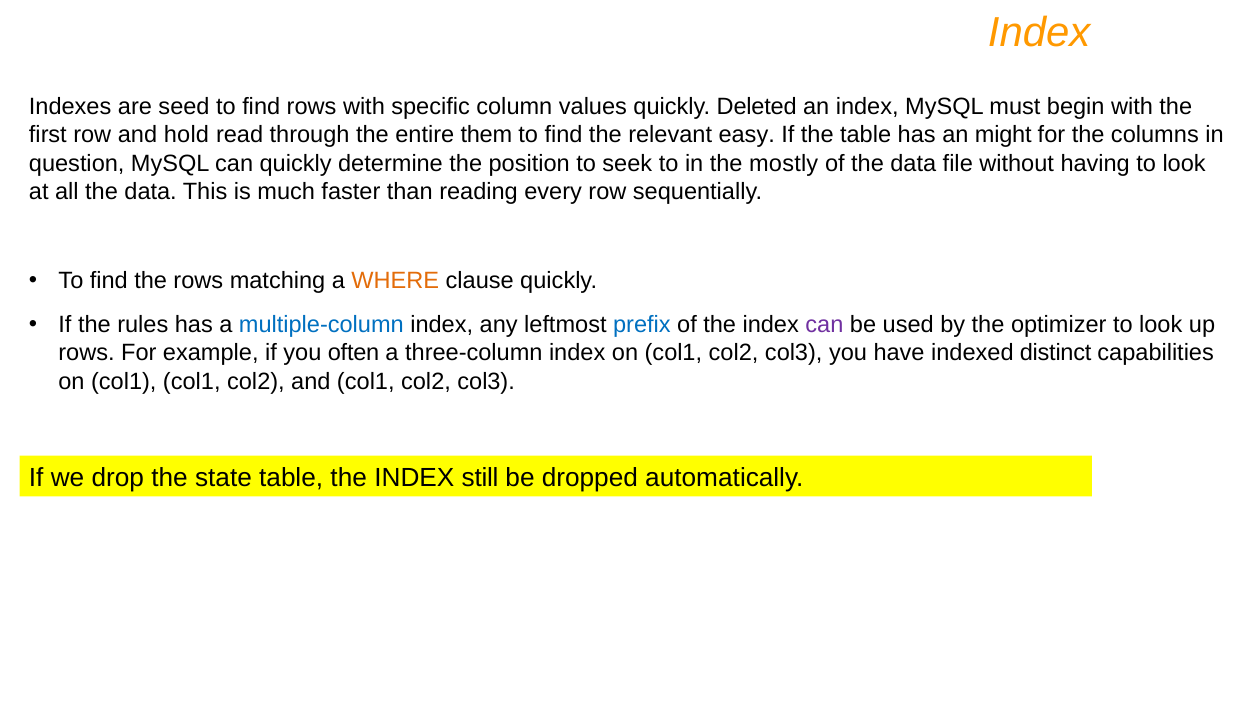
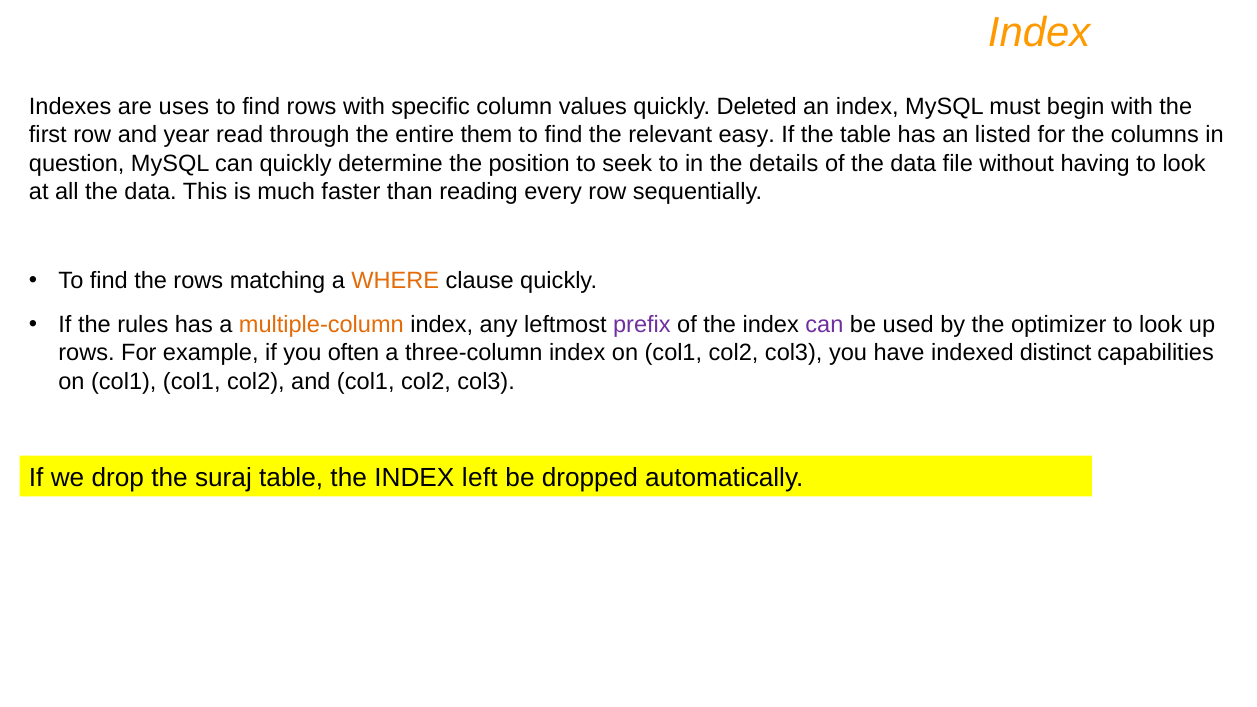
seed: seed -> uses
hold: hold -> year
might: might -> listed
mostly: mostly -> details
multiple-column colour: blue -> orange
prefix colour: blue -> purple
state: state -> suraj
still: still -> left
